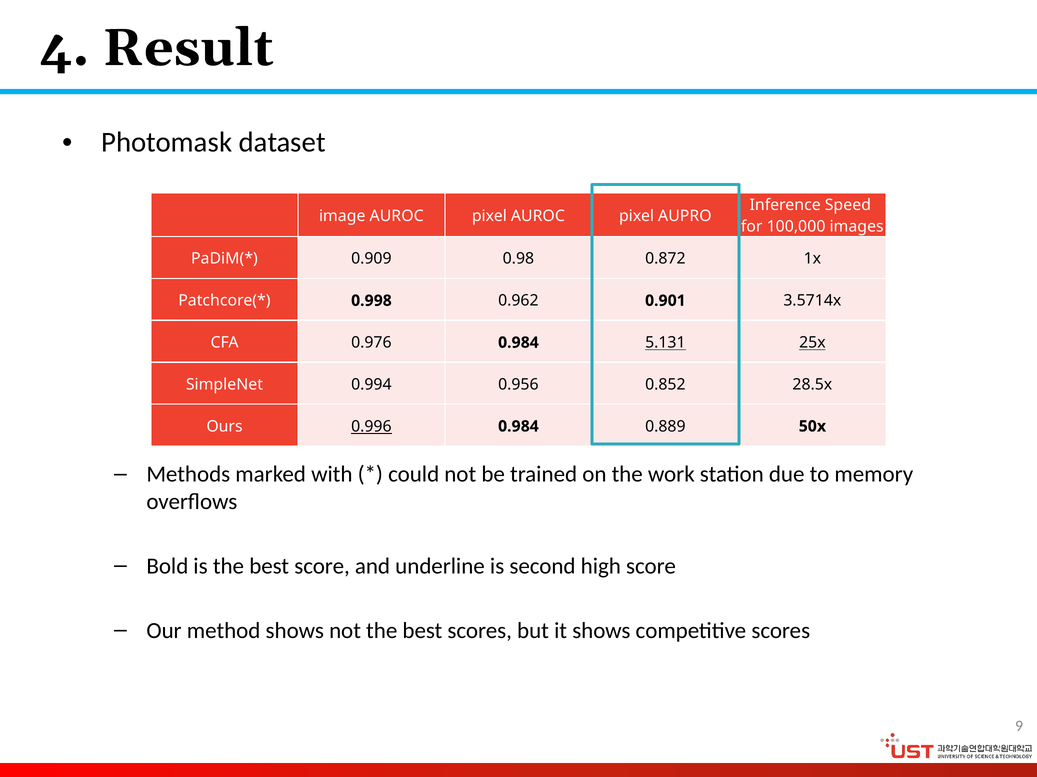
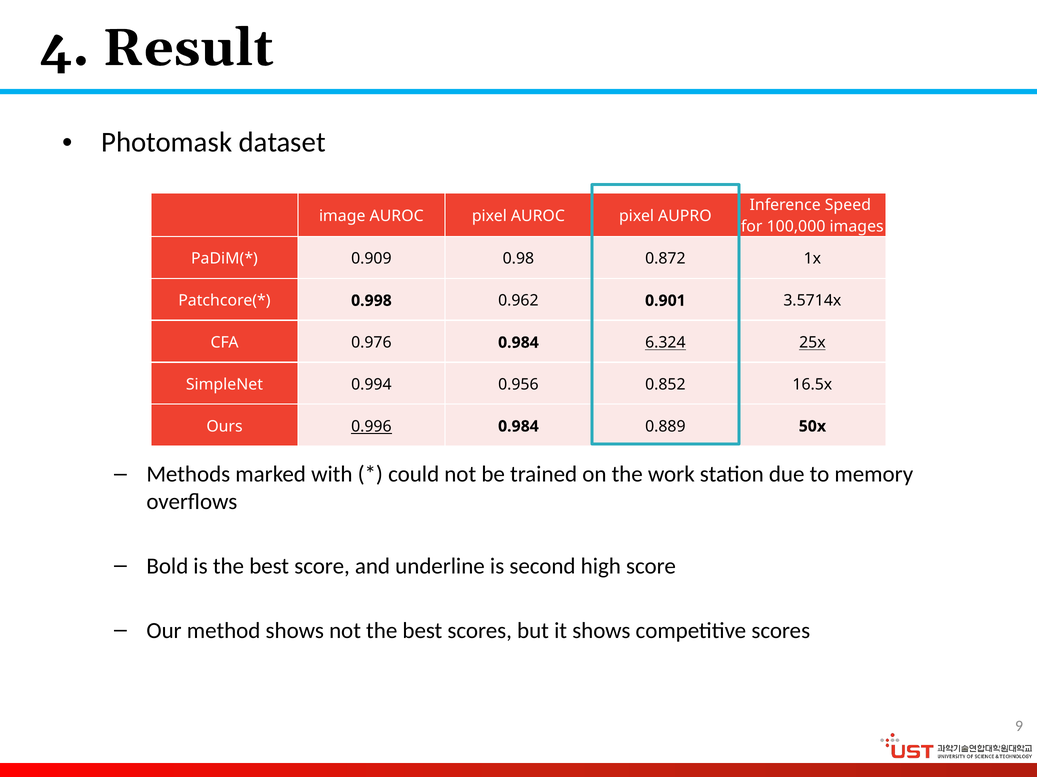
5.131: 5.131 -> 6.324
28.5x: 28.5x -> 16.5x
